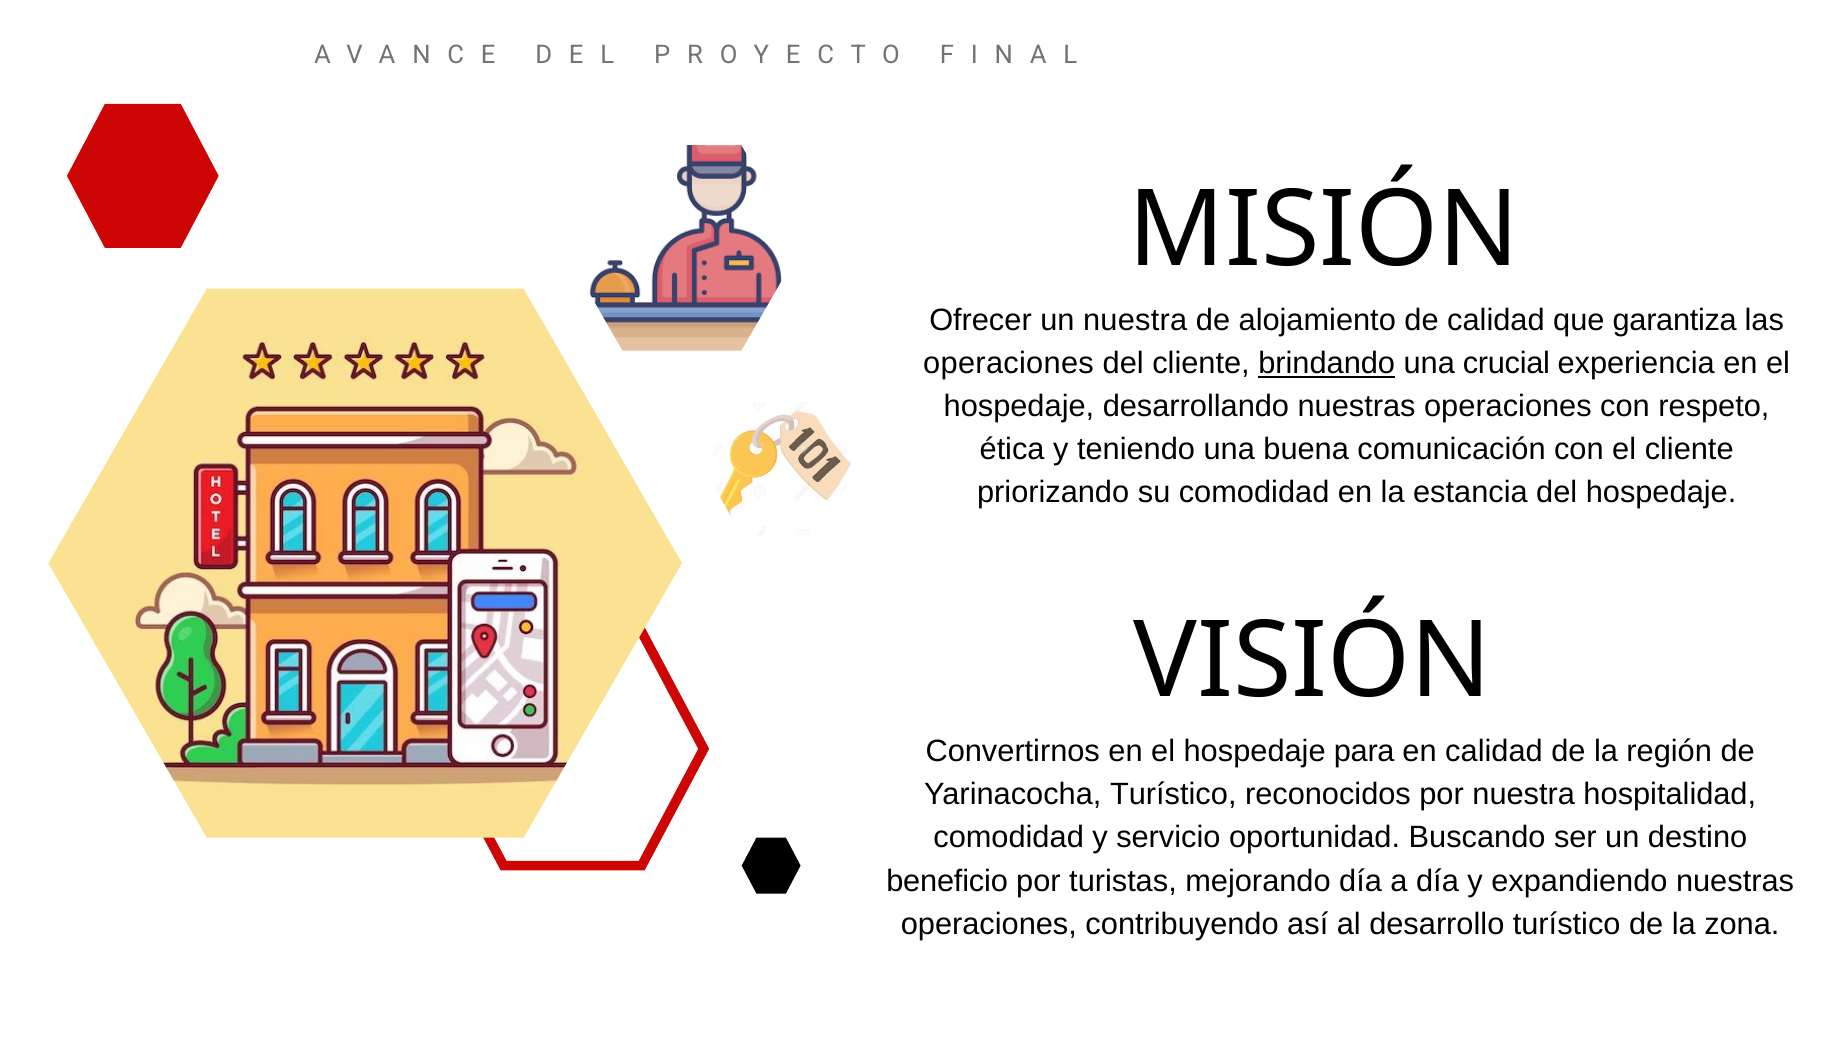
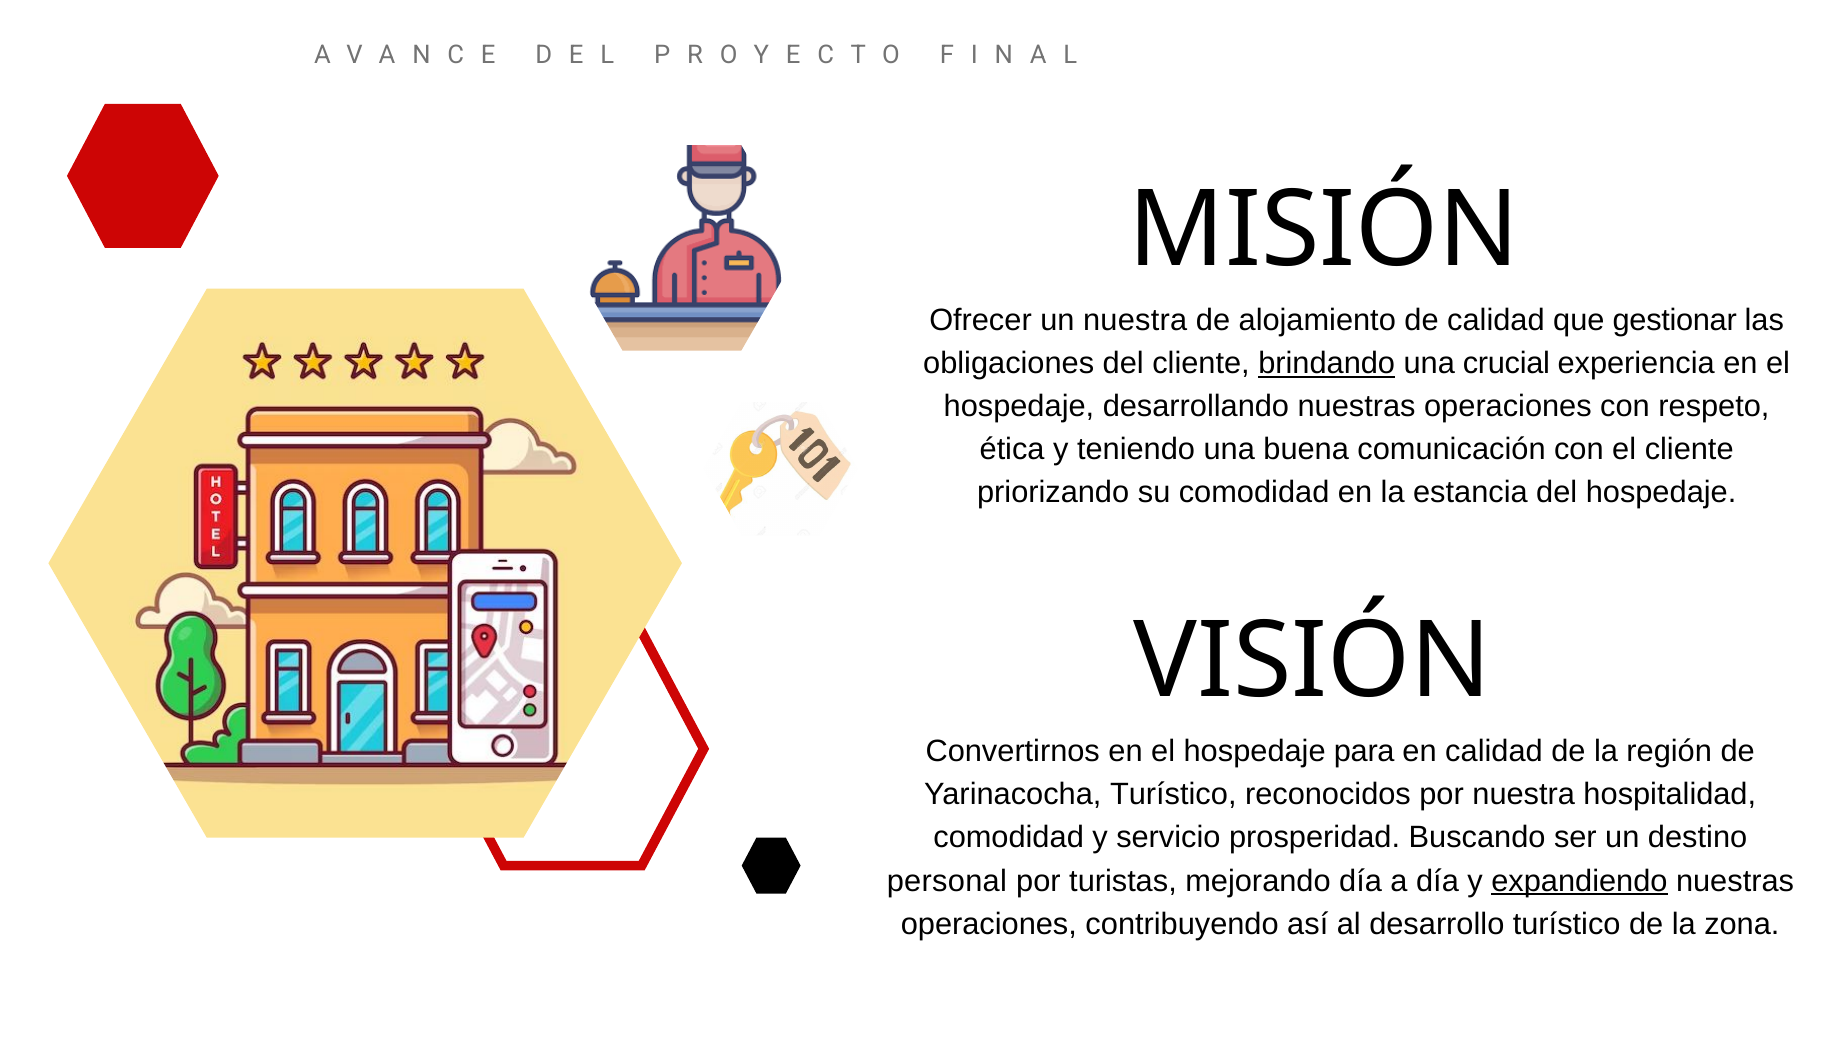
garantiza: garantiza -> gestionar
operaciones at (1009, 363): operaciones -> obligaciones
oportunidad: oportunidad -> prosperidad
beneficio: beneficio -> personal
expandiendo underline: none -> present
